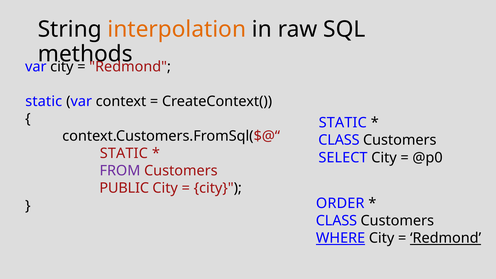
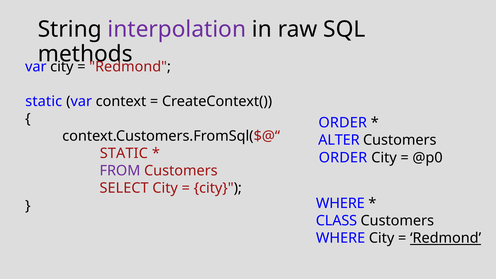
interpolation colour: orange -> purple
STATIC at (343, 123): STATIC -> ORDER
CLASS at (339, 140): CLASS -> ALTER
SELECT at (343, 158): SELECT -> ORDER
PUBLIC: PUBLIC -> SELECT
ORDER at (340, 203): ORDER -> WHERE
WHERE at (341, 238) underline: present -> none
